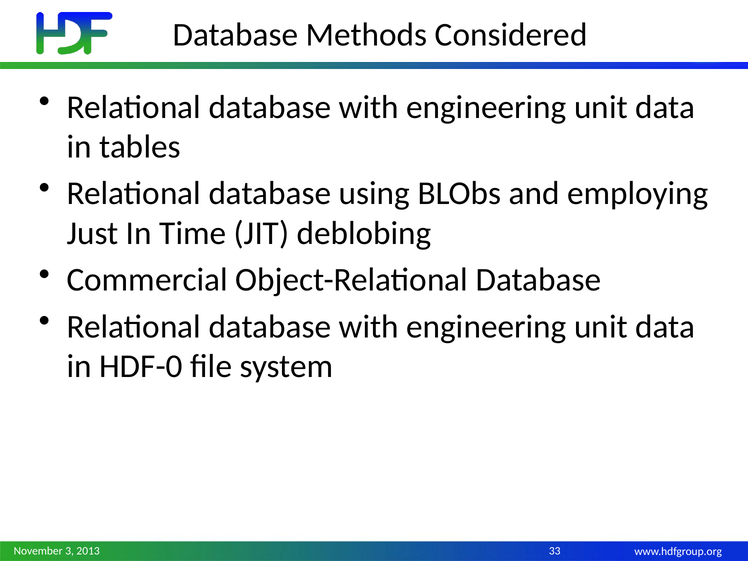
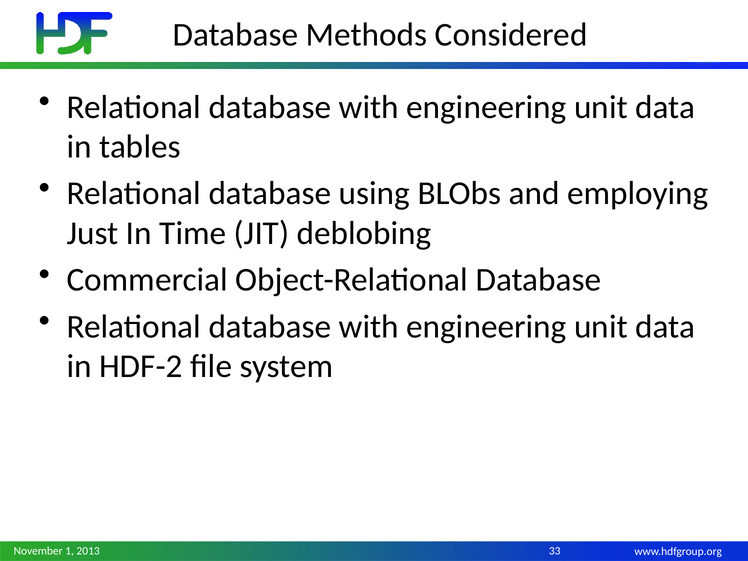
HDF-0: HDF-0 -> HDF-2
3: 3 -> 1
